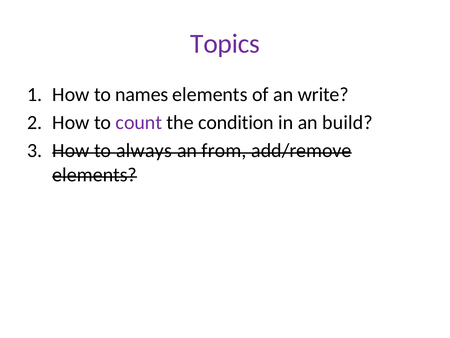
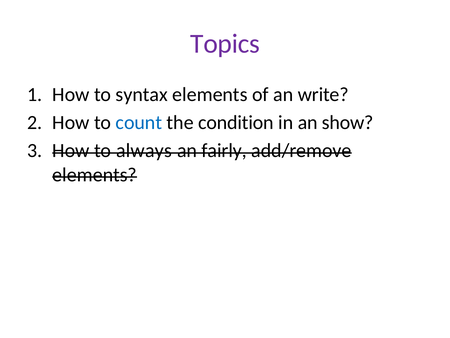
names: names -> syntax
count colour: purple -> blue
build: build -> show
from: from -> fairly
